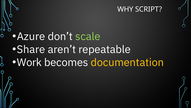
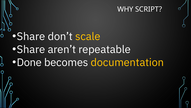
Azure at (31, 36): Azure -> Share
scale colour: light green -> yellow
Work: Work -> Done
